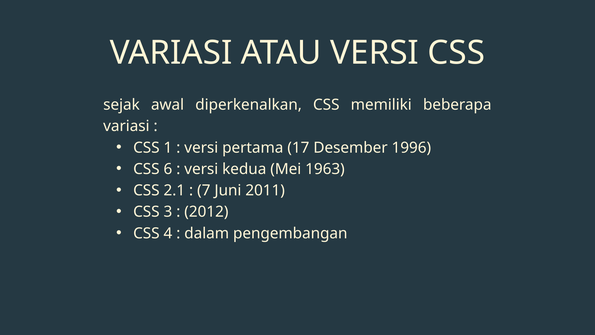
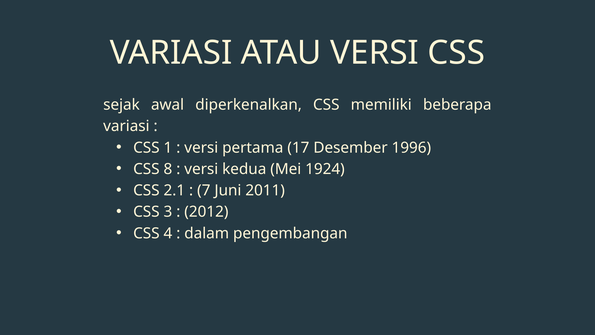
6: 6 -> 8
1963: 1963 -> 1924
